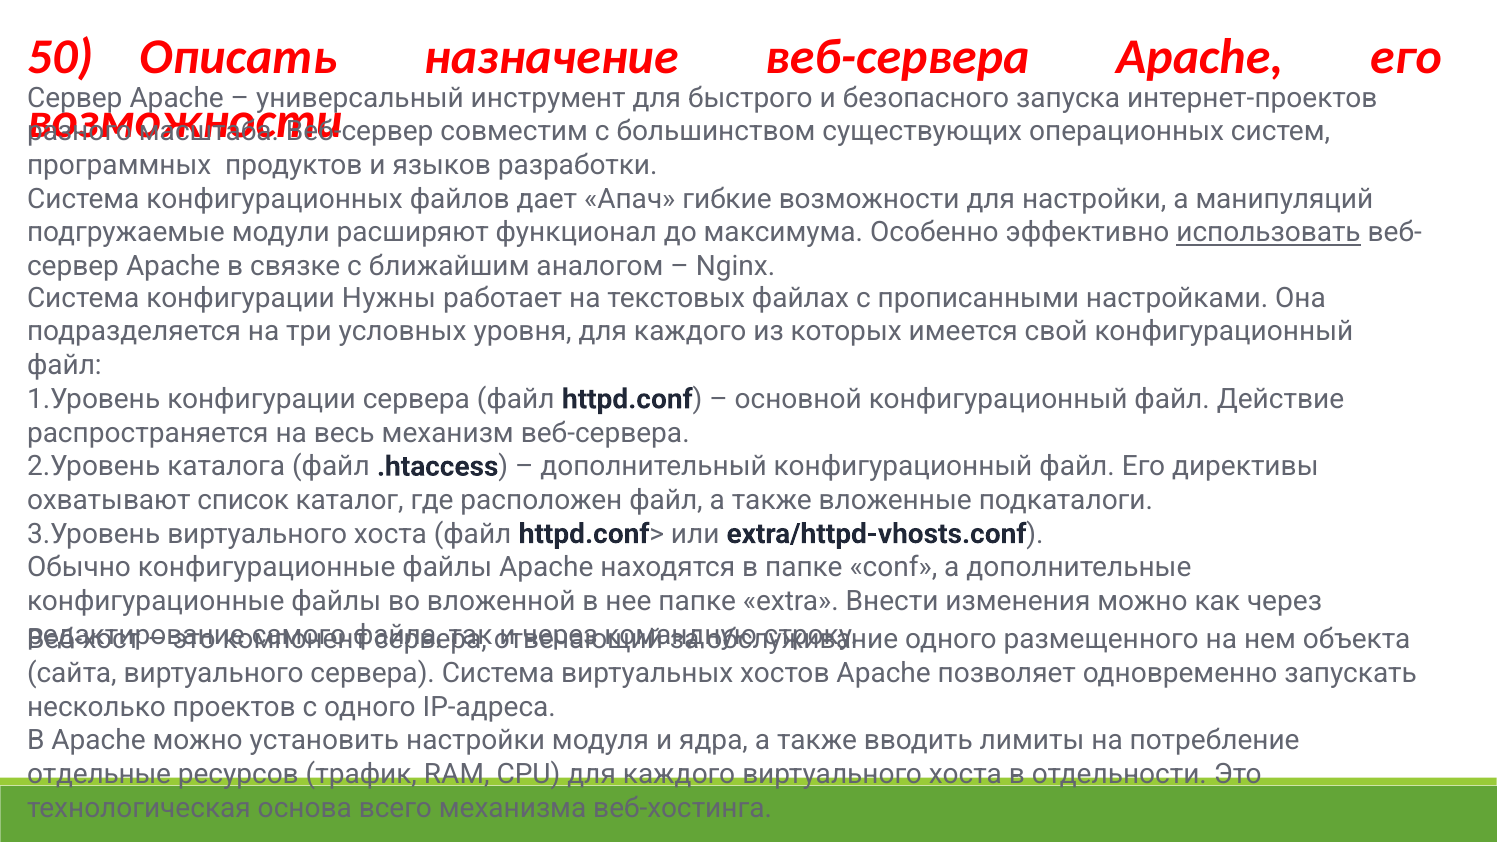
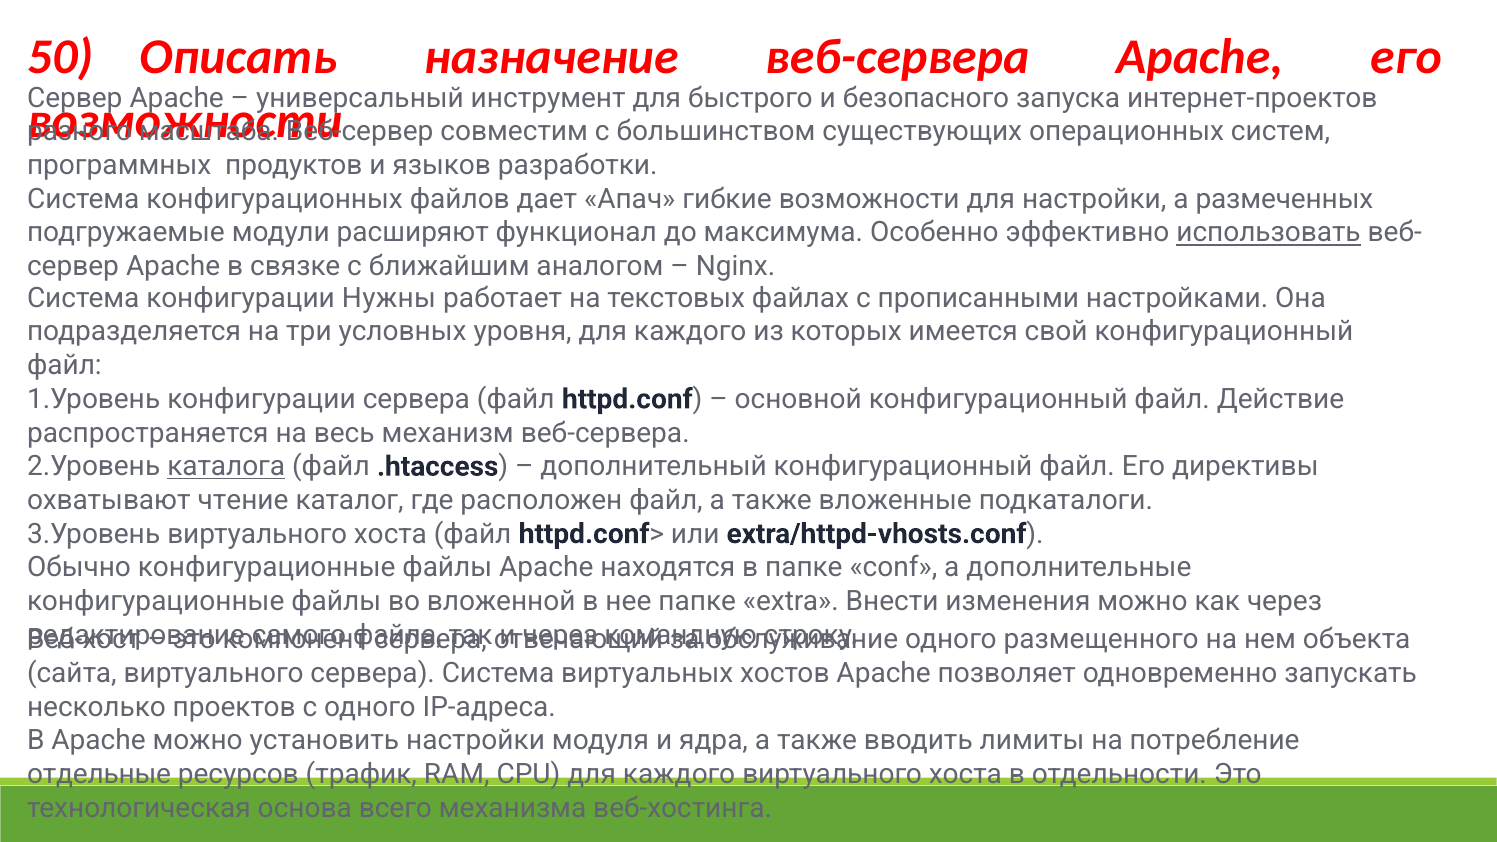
манипуляций: манипуляций -> размеченных
каталога underline: none -> present
список: список -> чтение
